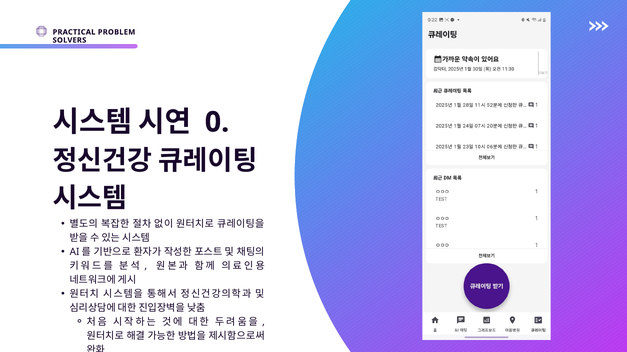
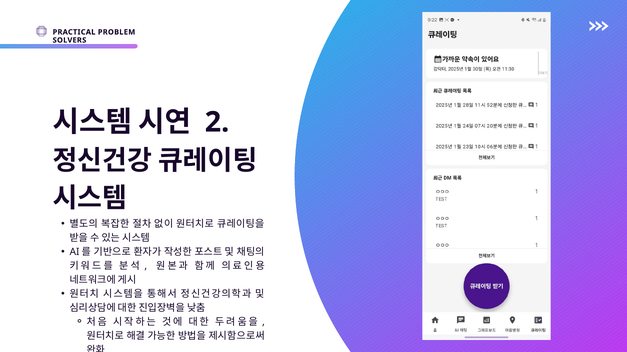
0: 0 -> 2
